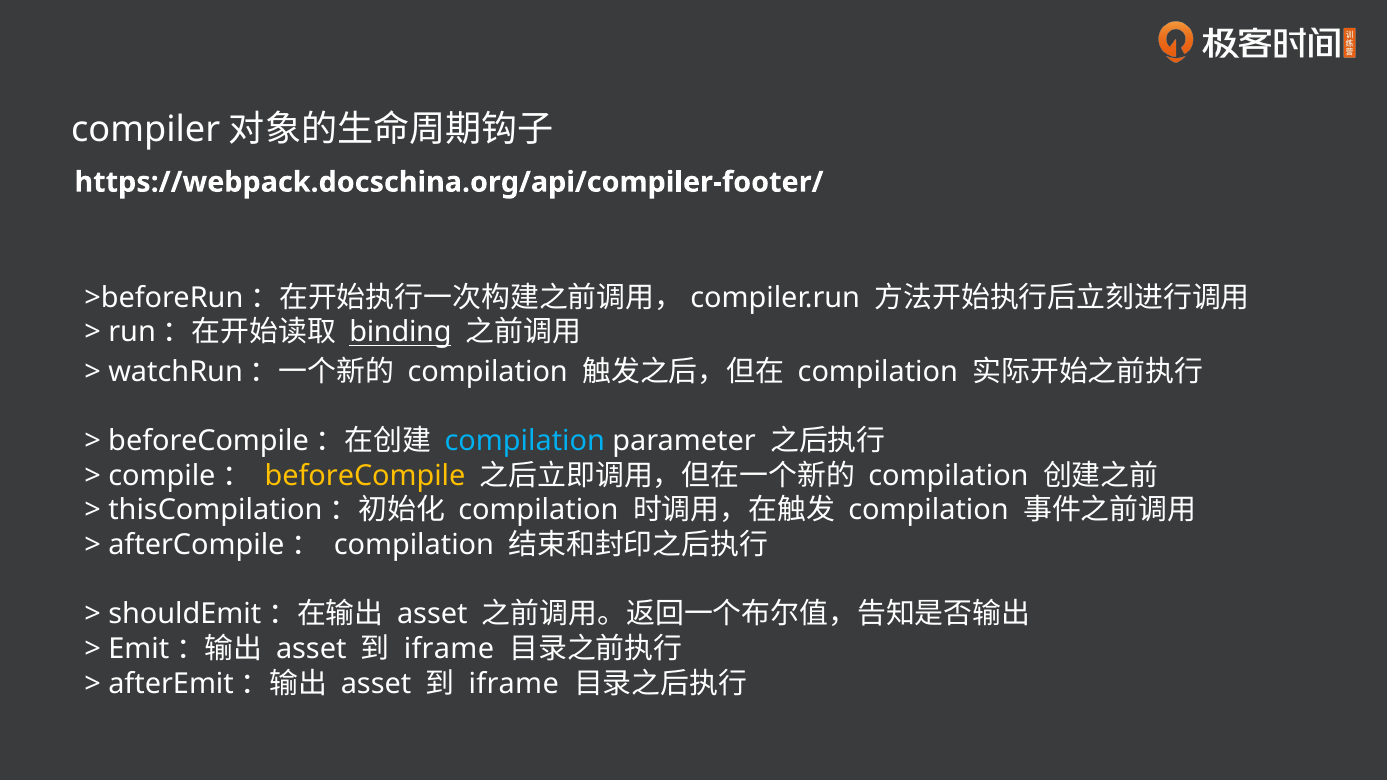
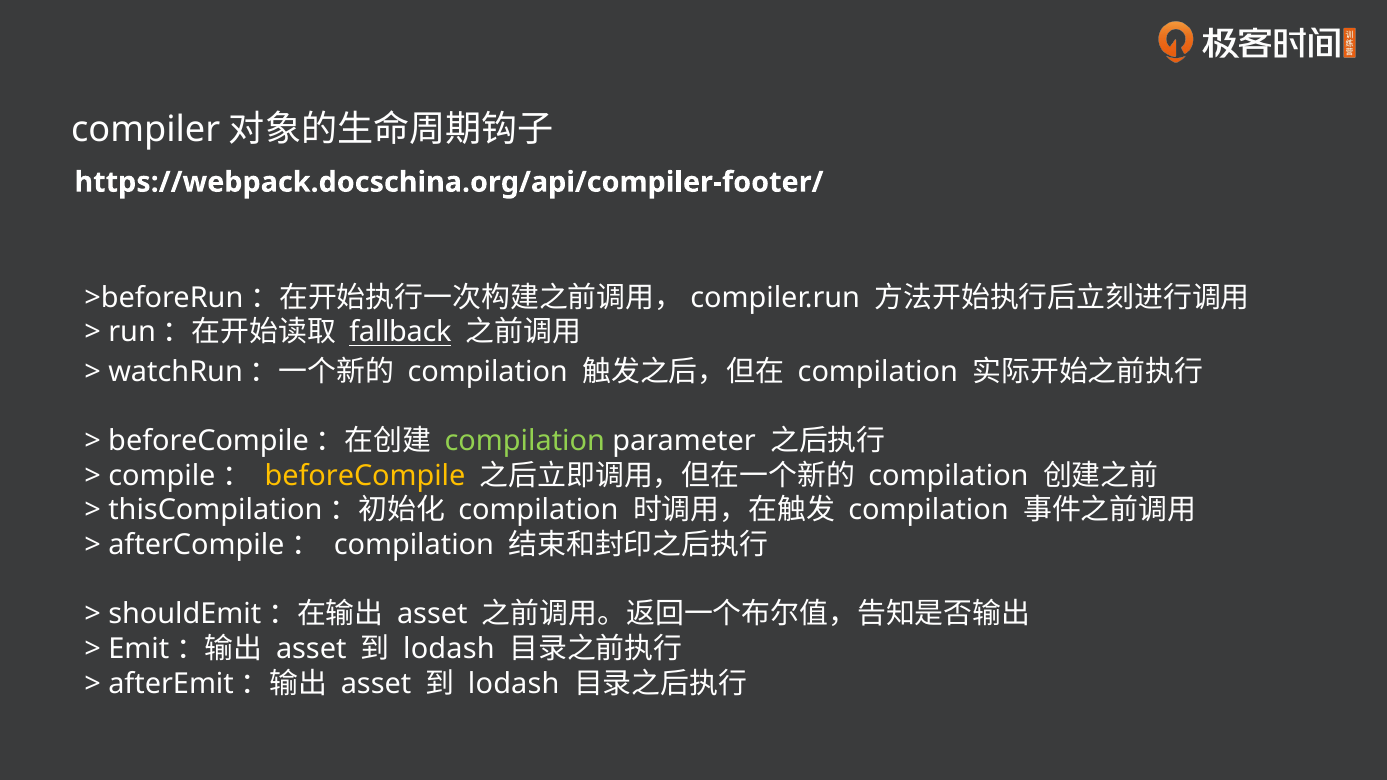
binding: binding -> fallback
compilation at (525, 441) colour: light blue -> light green
iframe at (449, 649): iframe -> lodash
iframe at (514, 684): iframe -> lodash
